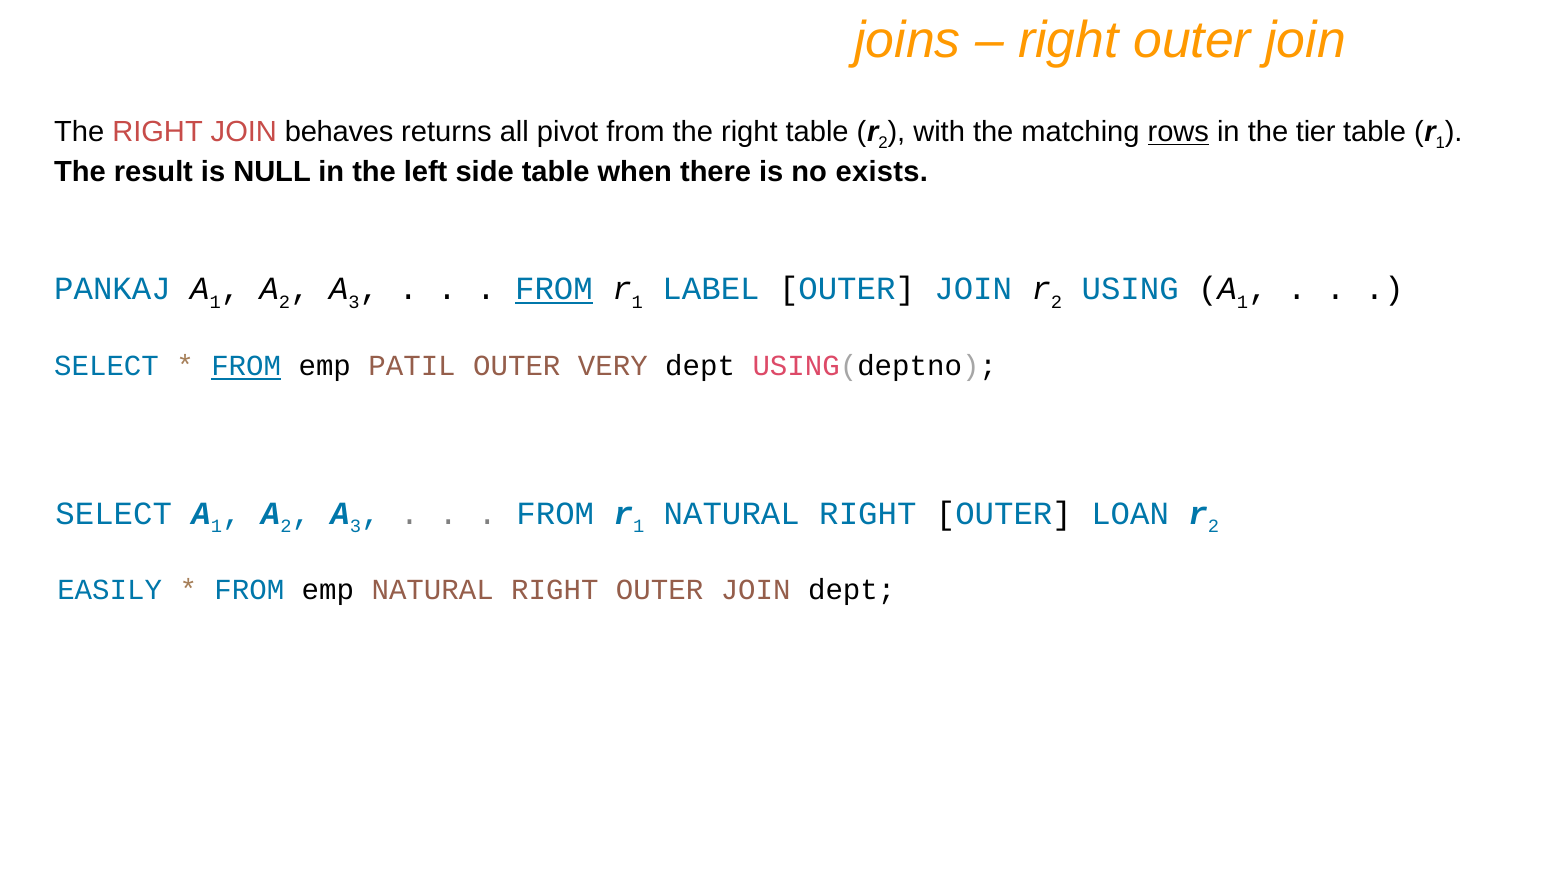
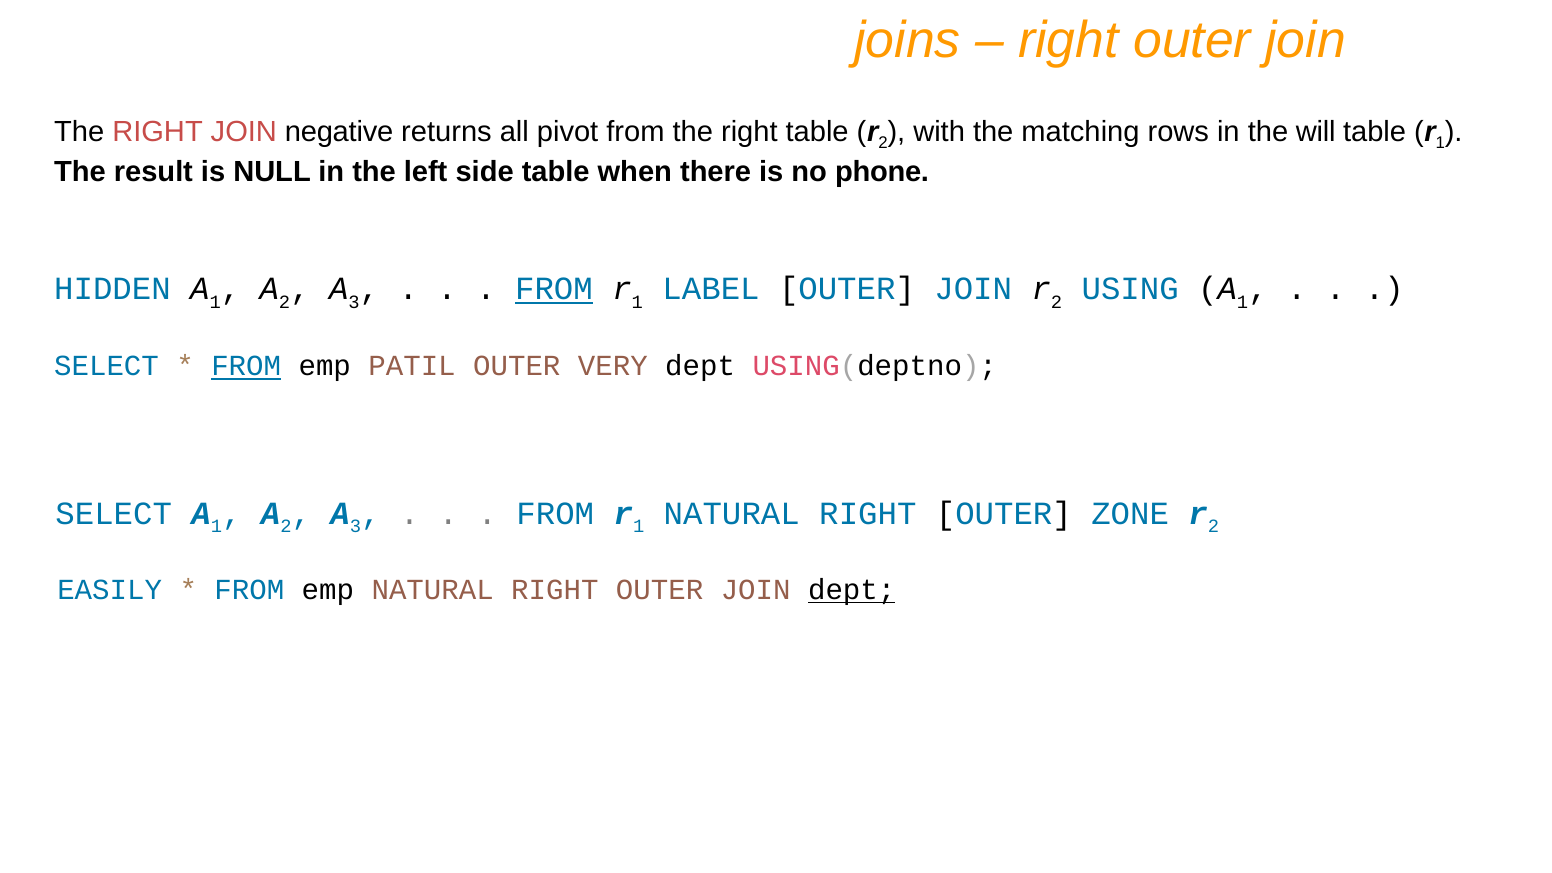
behaves: behaves -> negative
rows underline: present -> none
tier: tier -> will
exists: exists -> phone
PANKAJ: PANKAJ -> HIDDEN
LOAN: LOAN -> ZONE
dept at (852, 590) underline: none -> present
